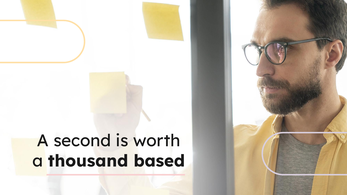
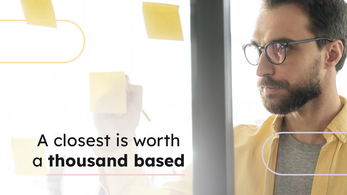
second: second -> closest
